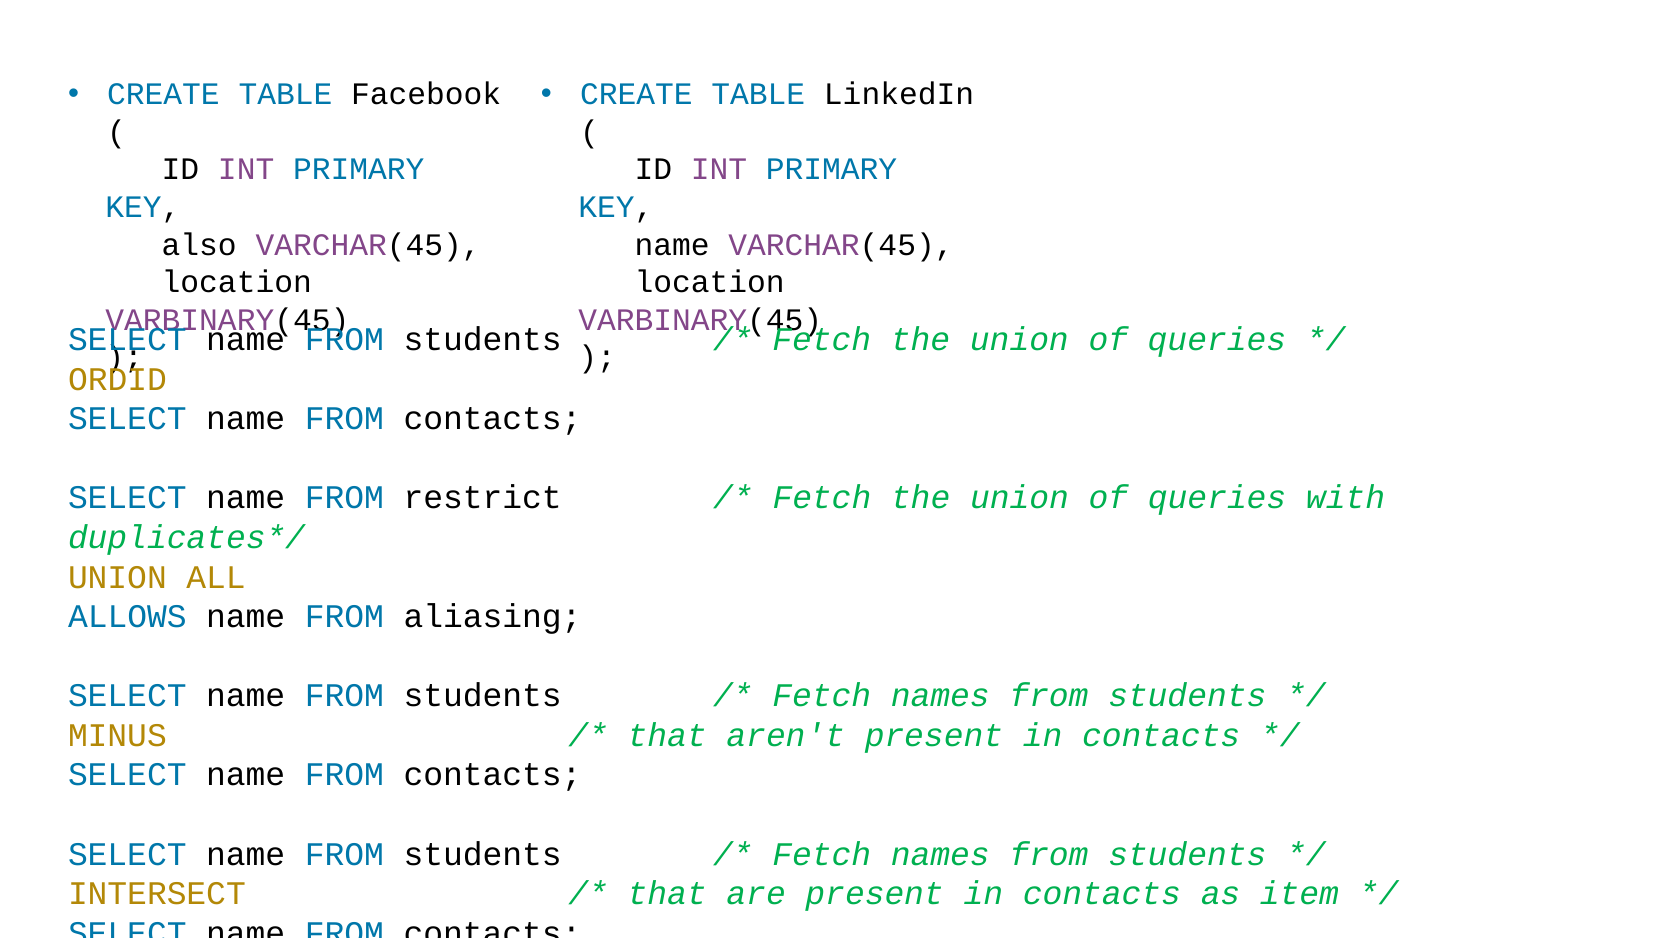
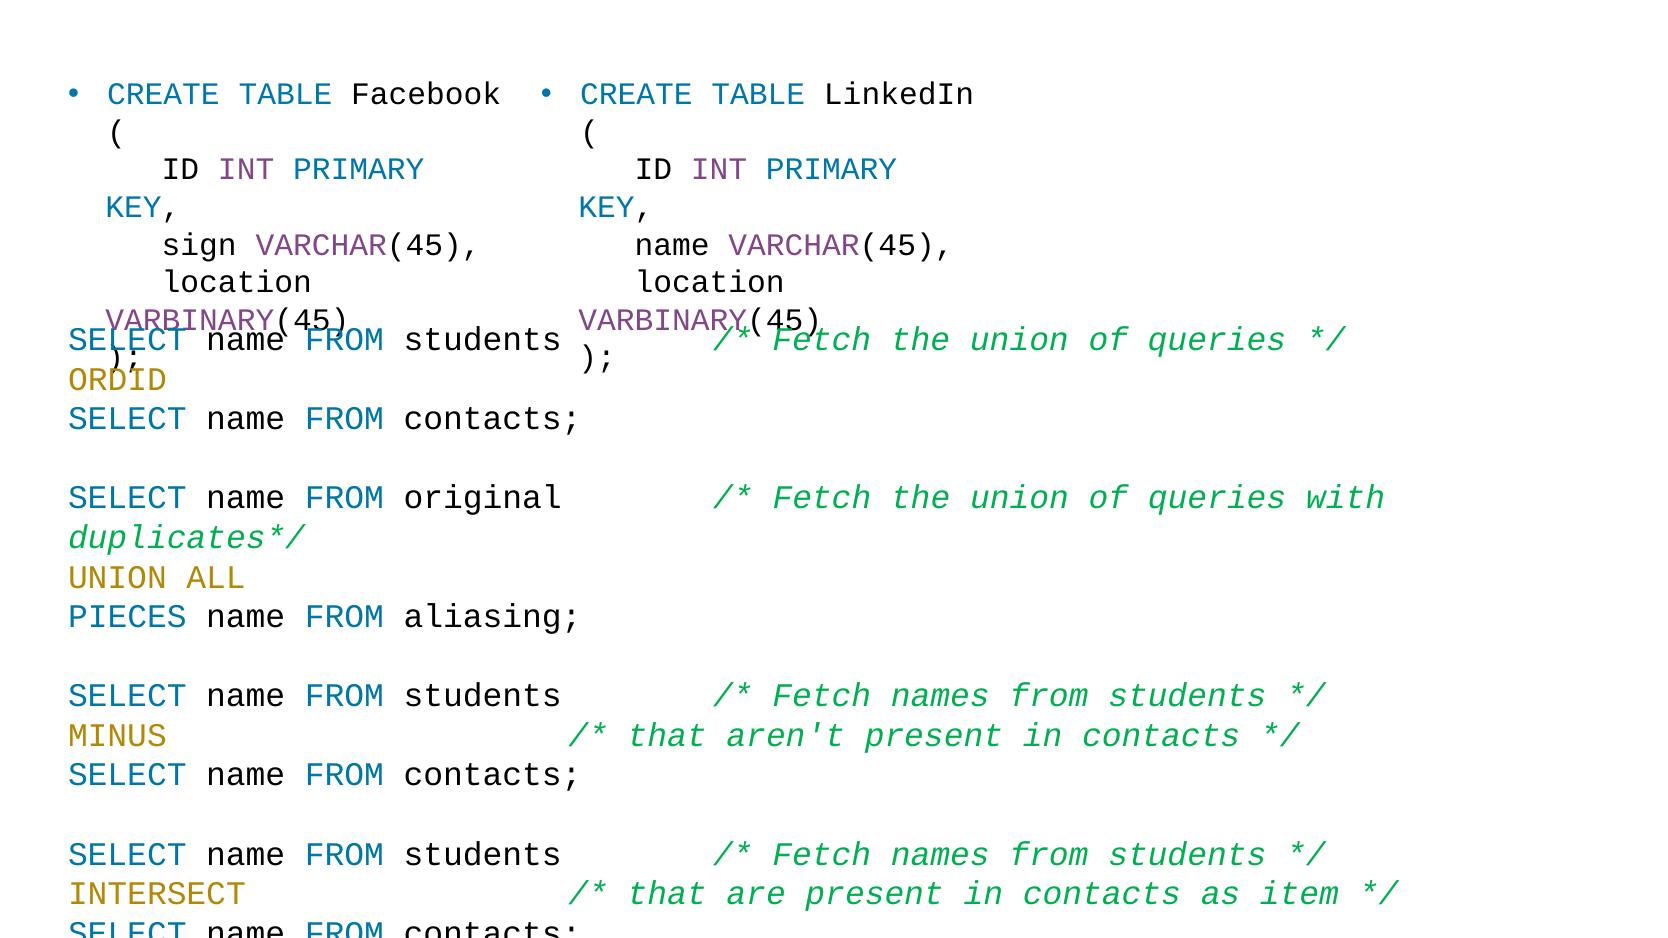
also: also -> sign
restrict: restrict -> original
ALLOWS: ALLOWS -> PIECES
